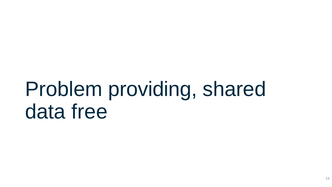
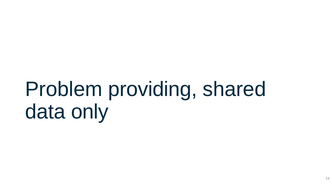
free: free -> only
